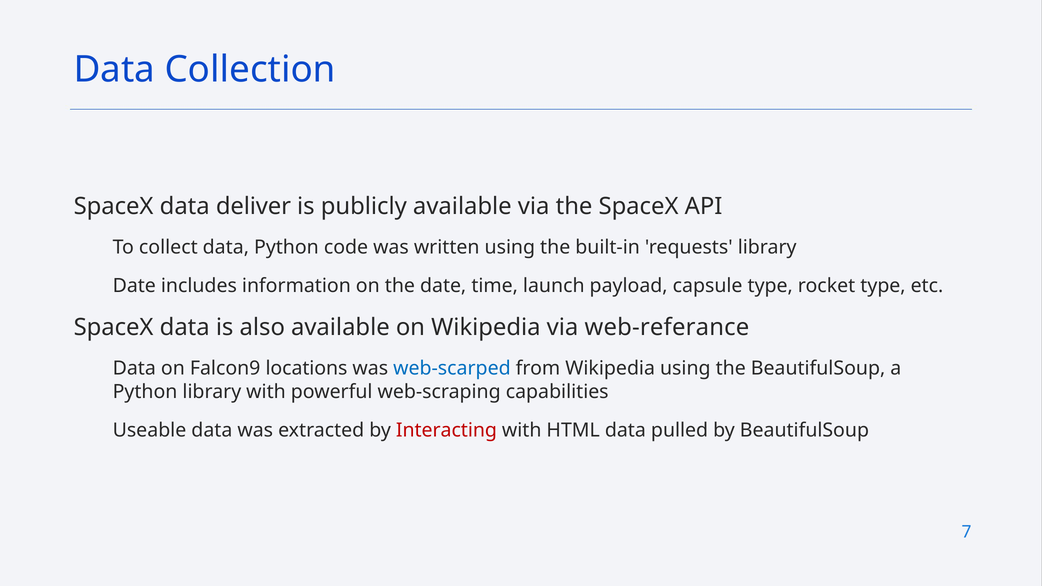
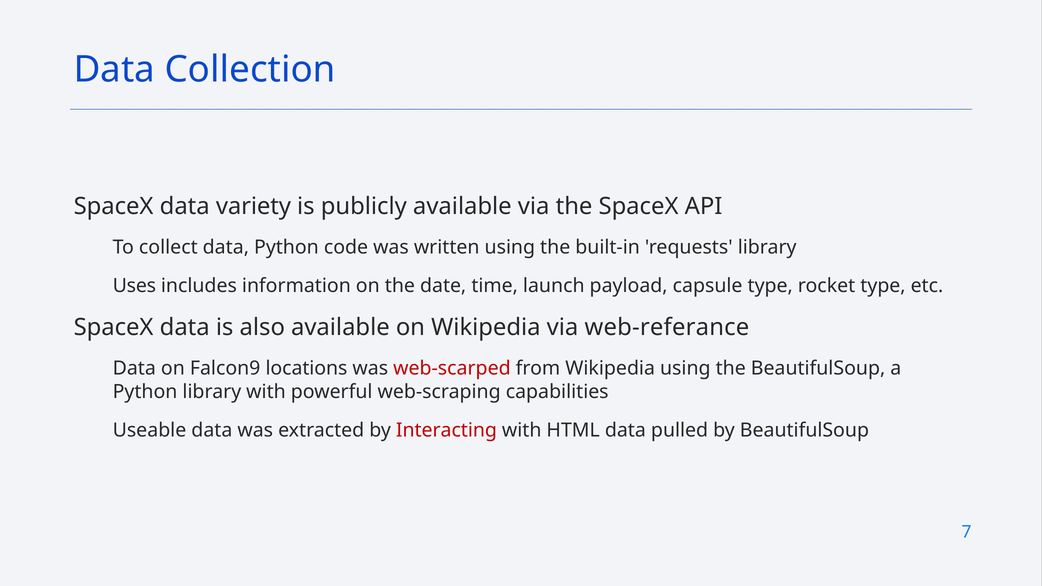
deliver: deliver -> variety
Date at (134, 286): Date -> Uses
web-scarped colour: blue -> red
